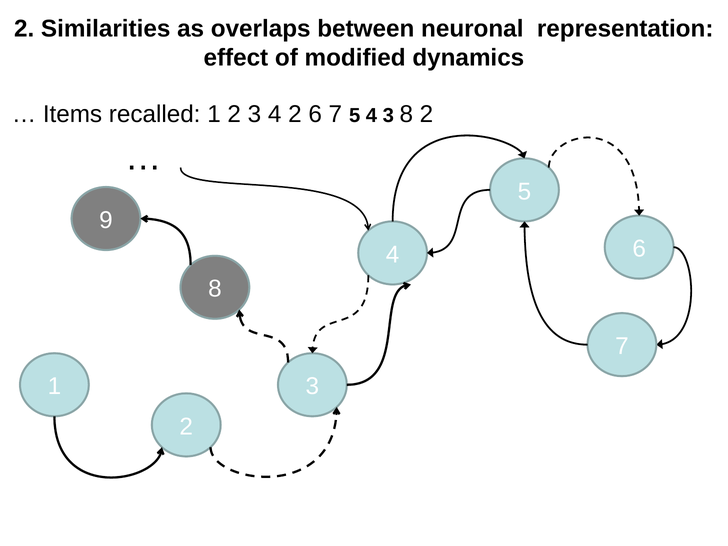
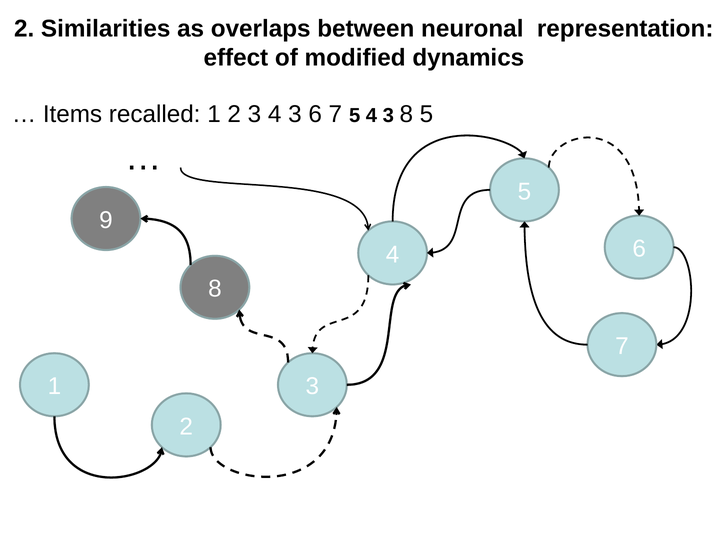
3 4 2: 2 -> 3
8 2: 2 -> 5
